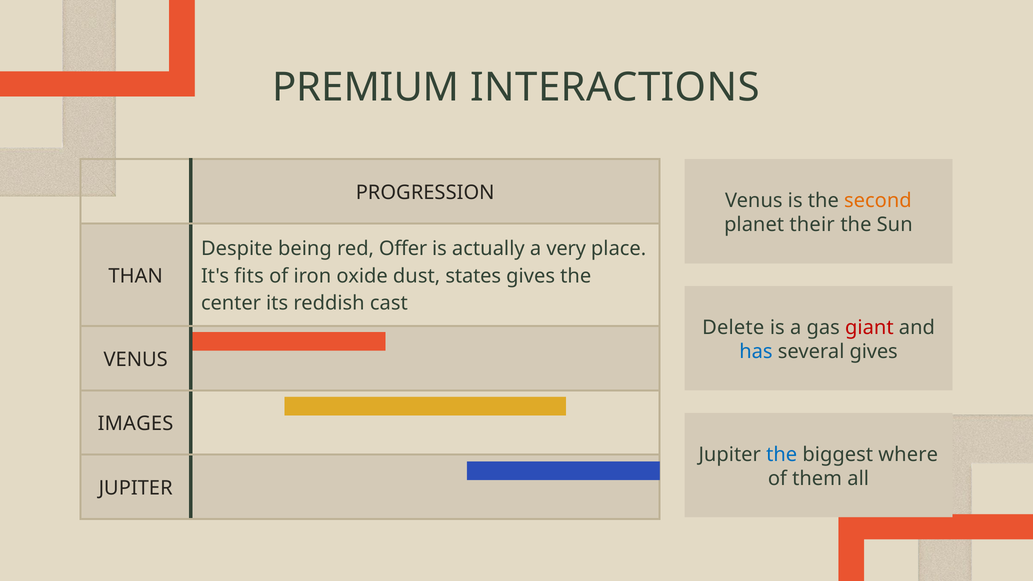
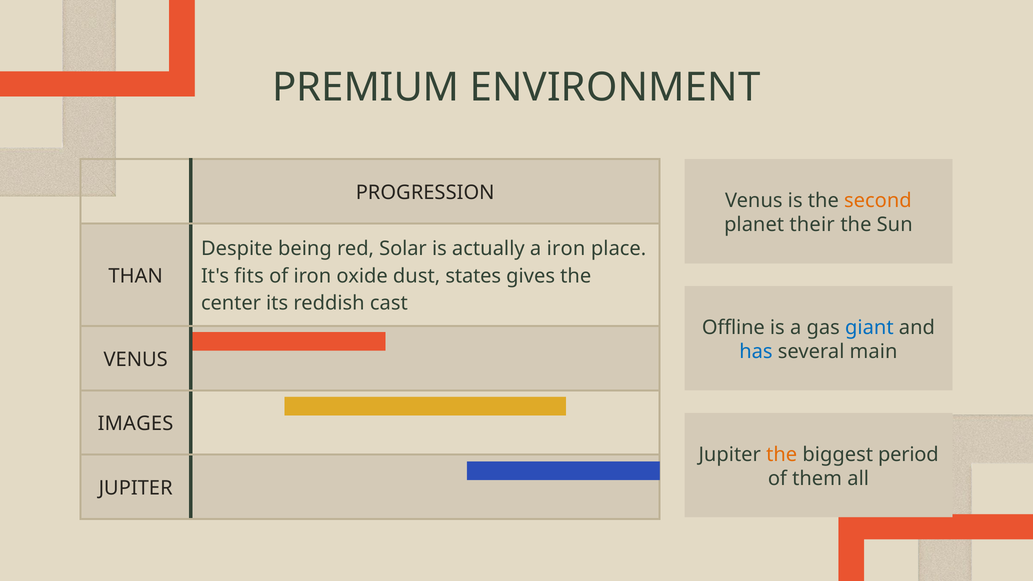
INTERACTIONS: INTERACTIONS -> ENVIRONMENT
Offer: Offer -> Solar
a very: very -> iron
Delete: Delete -> Offline
giant colour: red -> blue
several gives: gives -> main
the at (782, 455) colour: blue -> orange
where: where -> period
